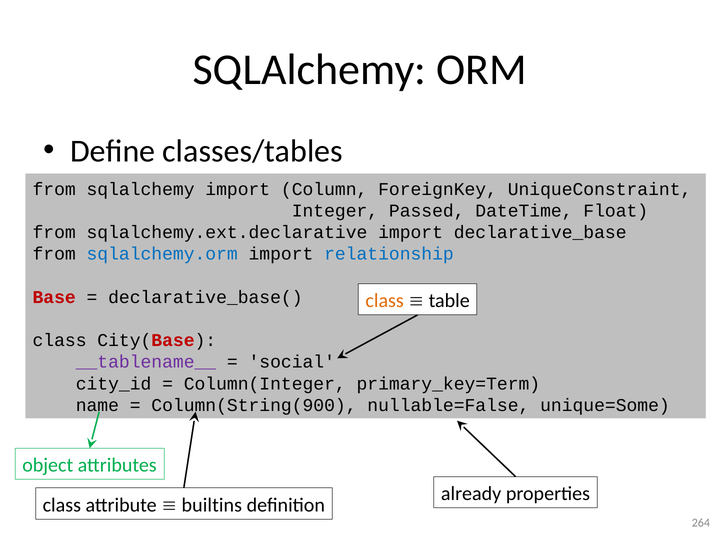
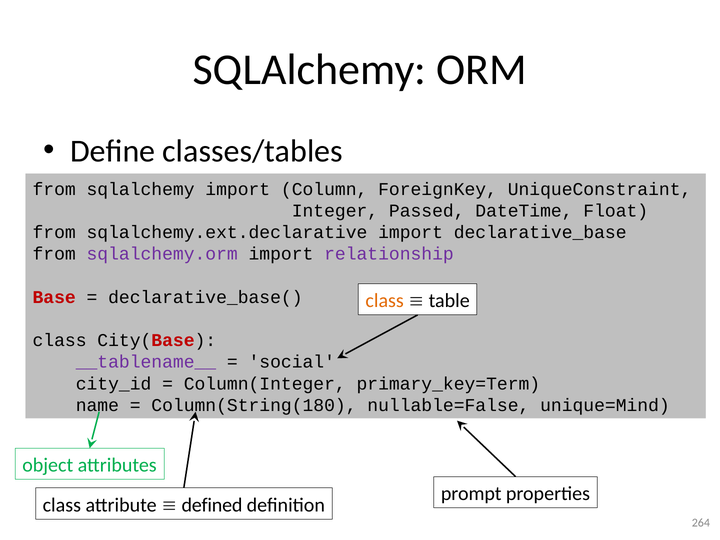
sqlalchemy.orm colour: blue -> purple
relationship colour: blue -> purple
Column(String(900: Column(String(900 -> Column(String(180
unique=Some: unique=Some -> unique=Mind
already: already -> prompt
builtins: builtins -> defined
